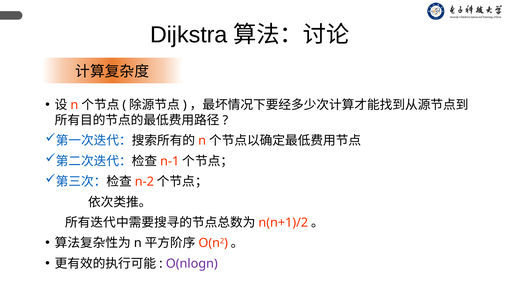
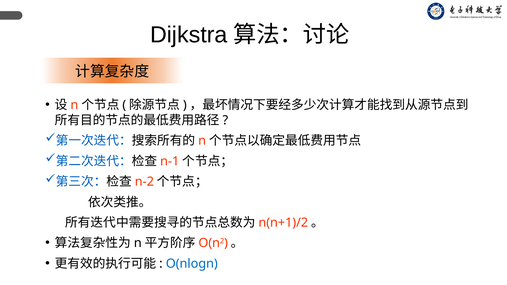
O(nlogn colour: purple -> blue
